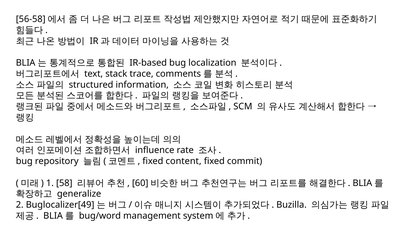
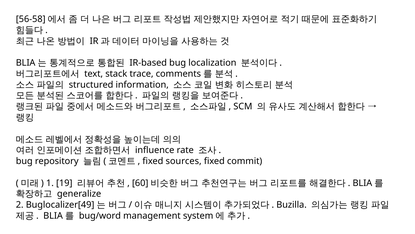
content: content -> sources
58: 58 -> 19
